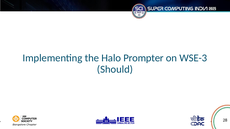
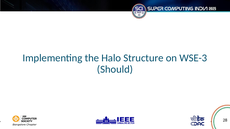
Prompter: Prompter -> Structure
